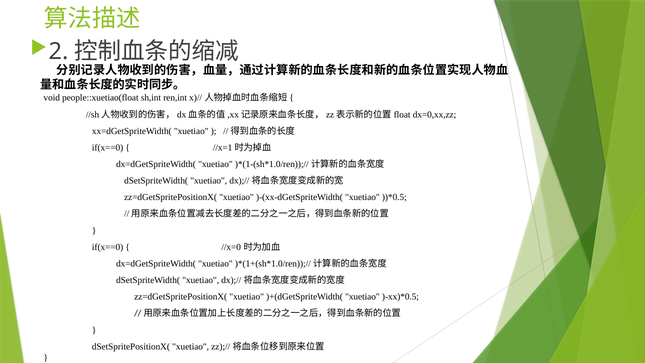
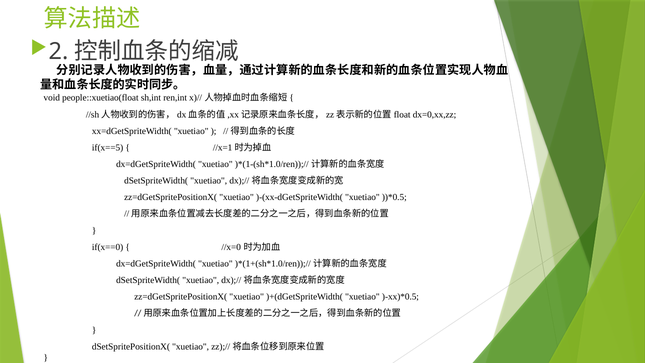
if(x==0 at (108, 148): if(x==0 -> if(x==5
